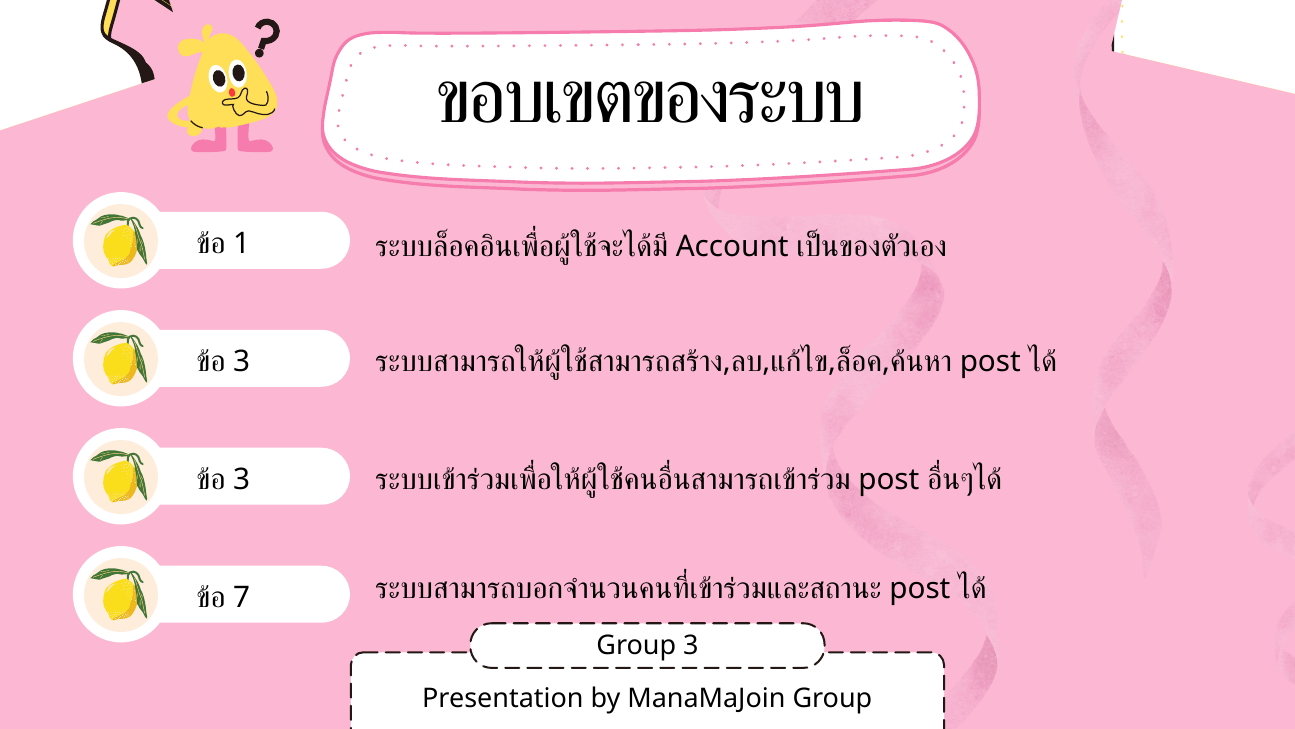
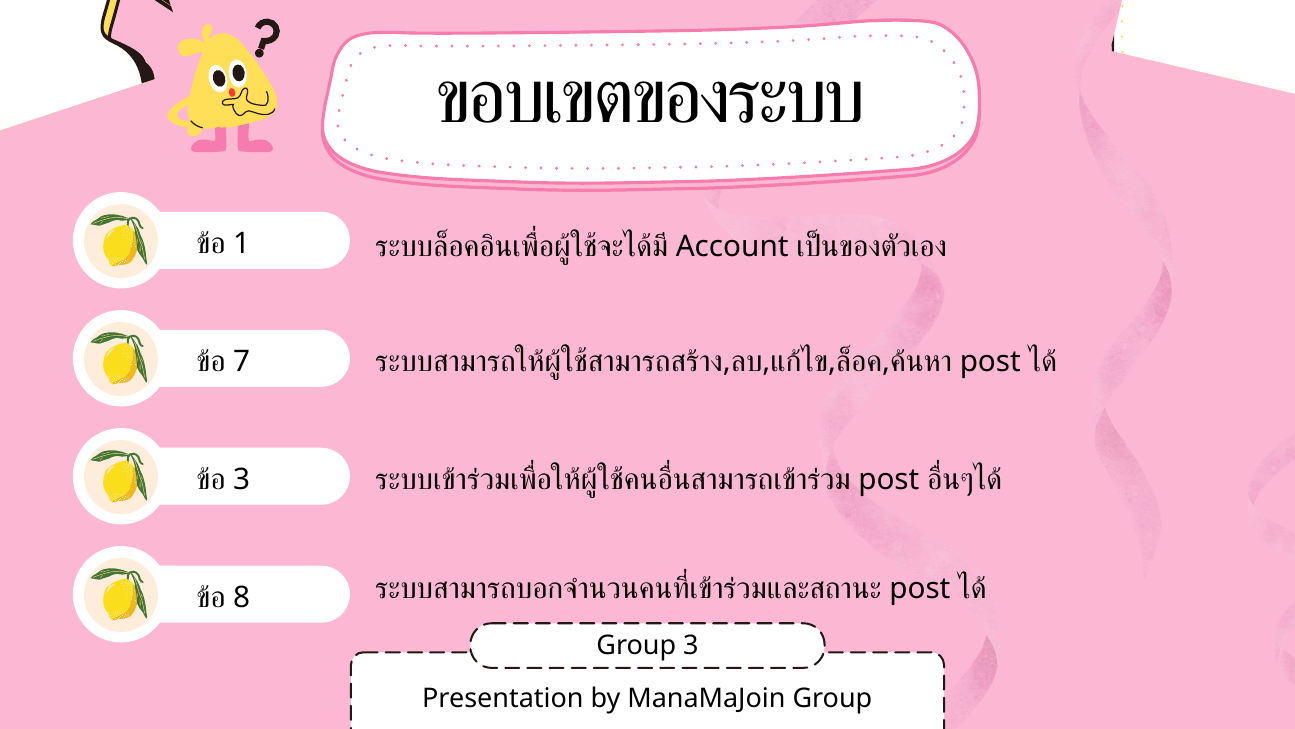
3 at (242, 361): 3 -> 7
7: 7 -> 8
